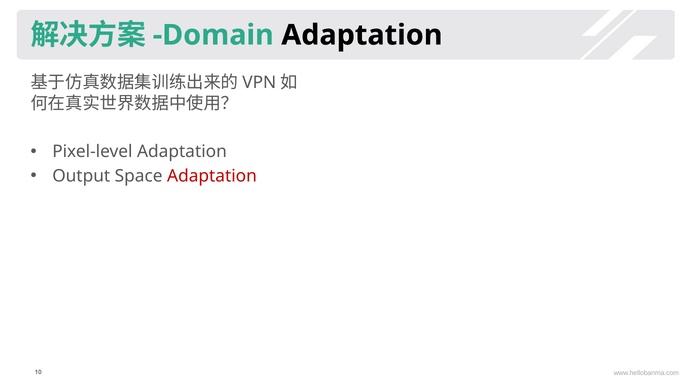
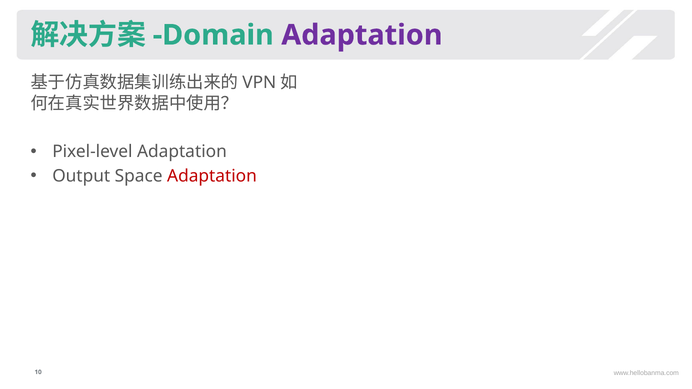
Adaptation at (362, 35) colour: black -> purple
